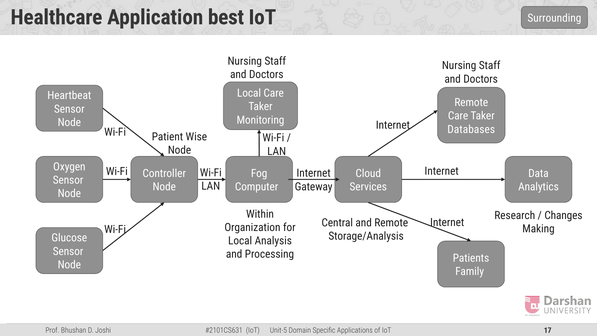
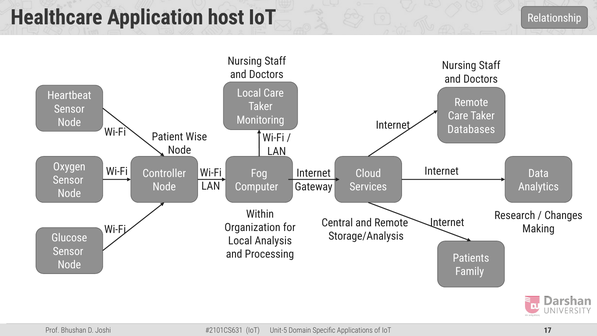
best: best -> host
Surrounding: Surrounding -> Relationship
